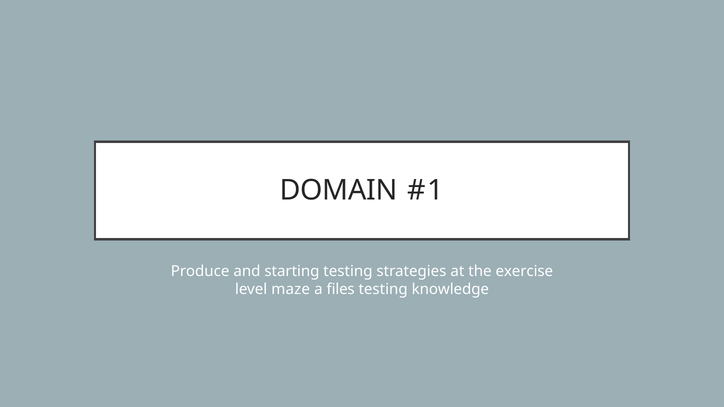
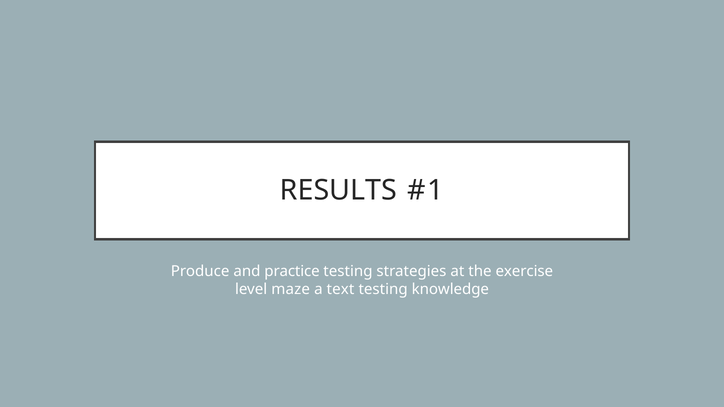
DOMAIN: DOMAIN -> RESULTS
starting: starting -> practice
files: files -> text
